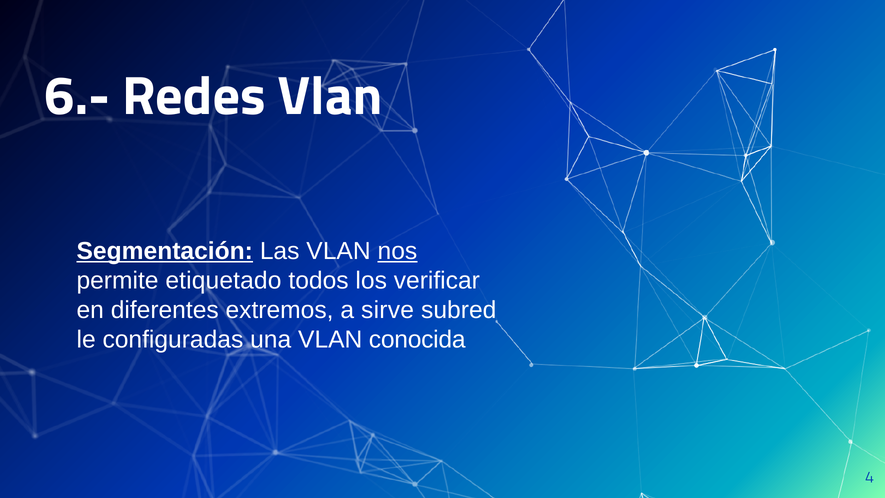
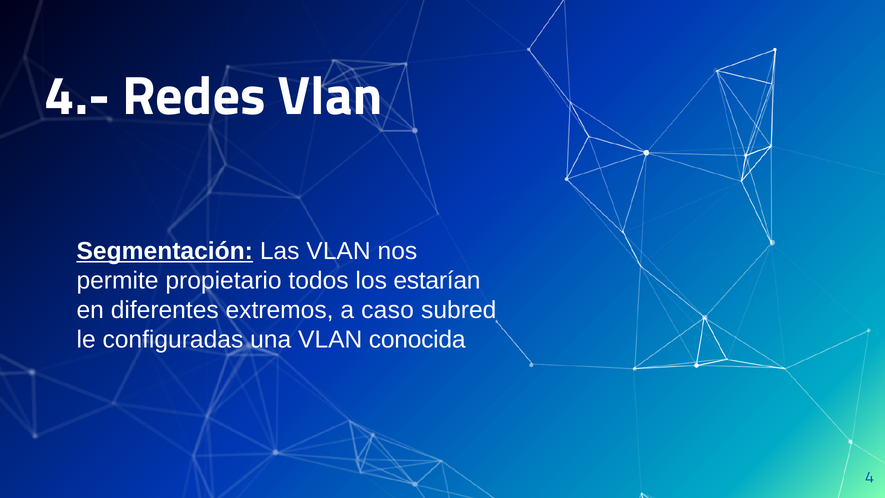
6.-: 6.- -> 4.-
nos underline: present -> none
etiquetado: etiquetado -> propietario
verificar: verificar -> estarían
sirve: sirve -> caso
